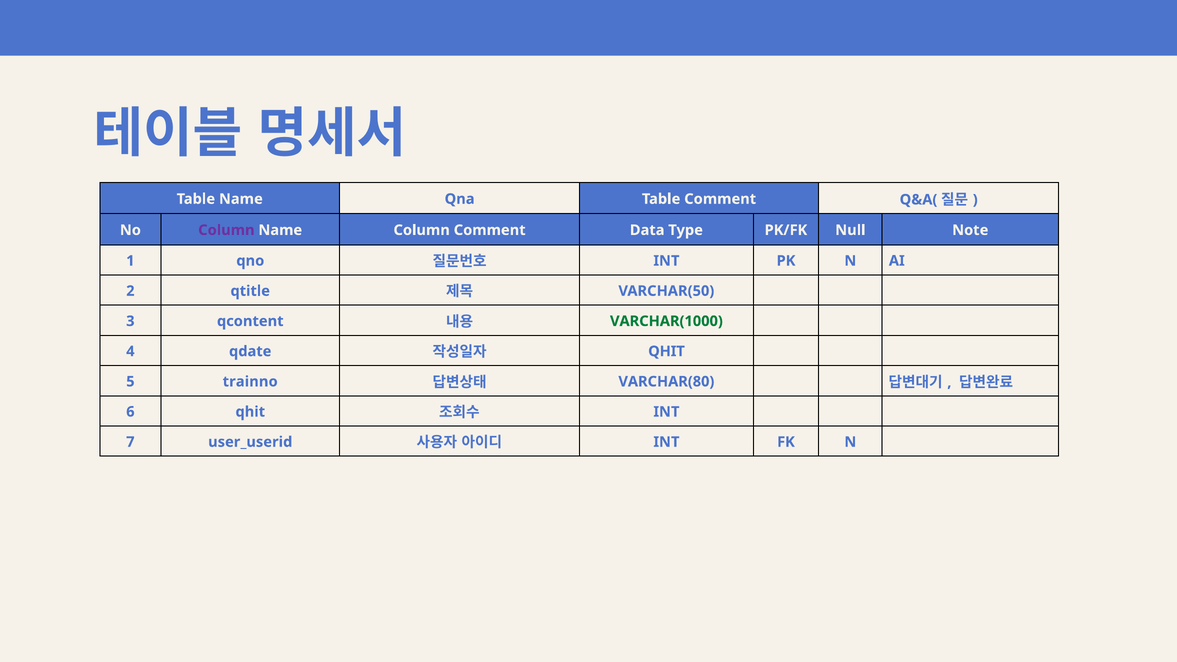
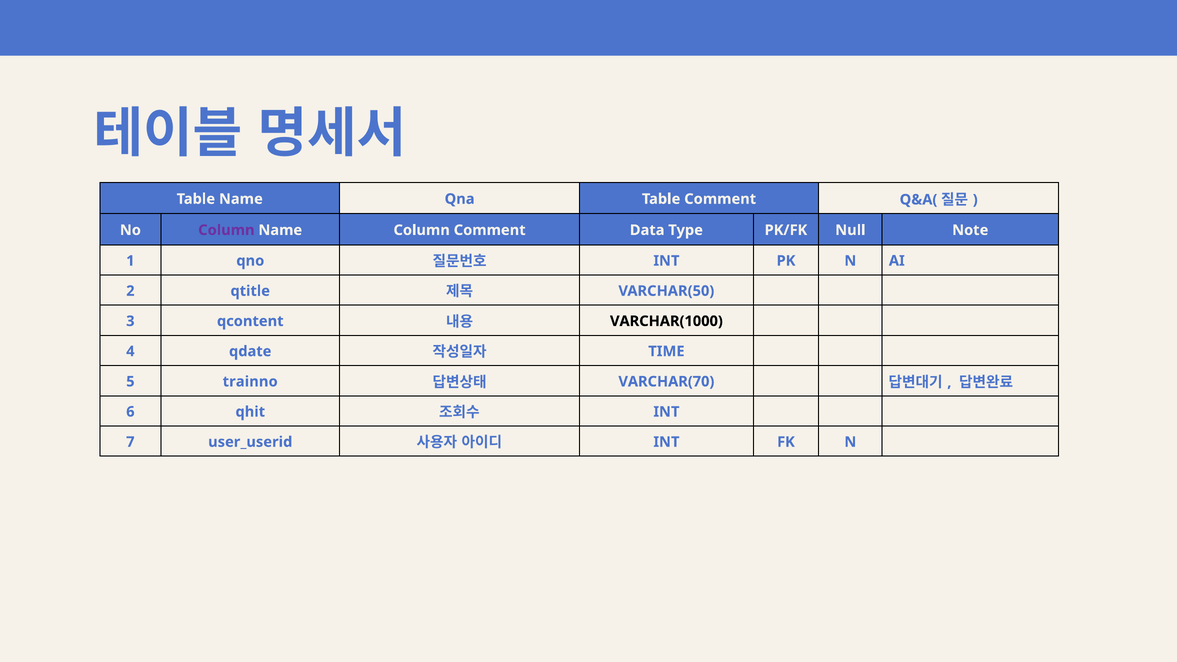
VARCHAR(1000 colour: green -> black
QHIT at (666, 351): QHIT -> TIME
VARCHAR(80: VARCHAR(80 -> VARCHAR(70
